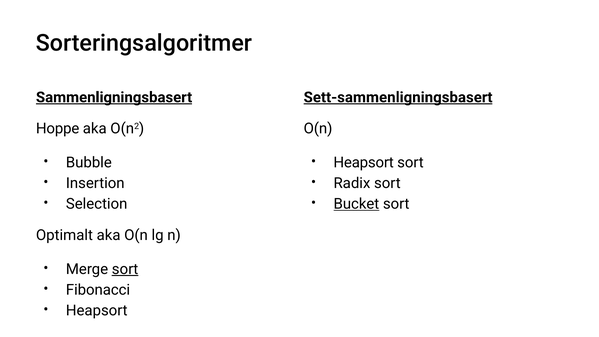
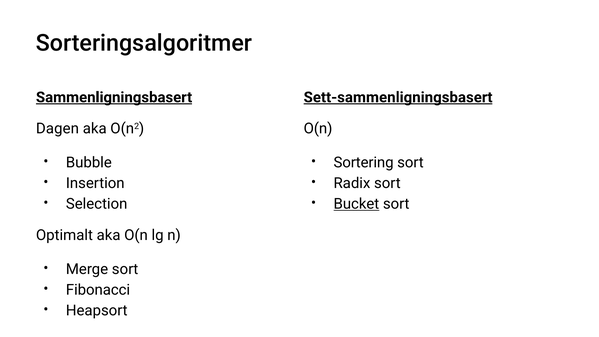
Hoppe: Hoppe -> Dagen
Heapsort at (364, 163): Heapsort -> Sortering
sort at (125, 269) underline: present -> none
